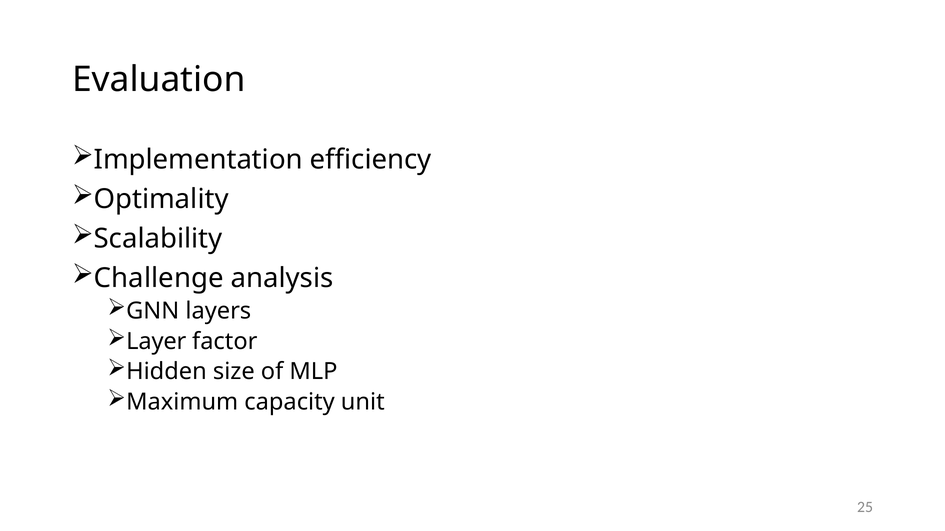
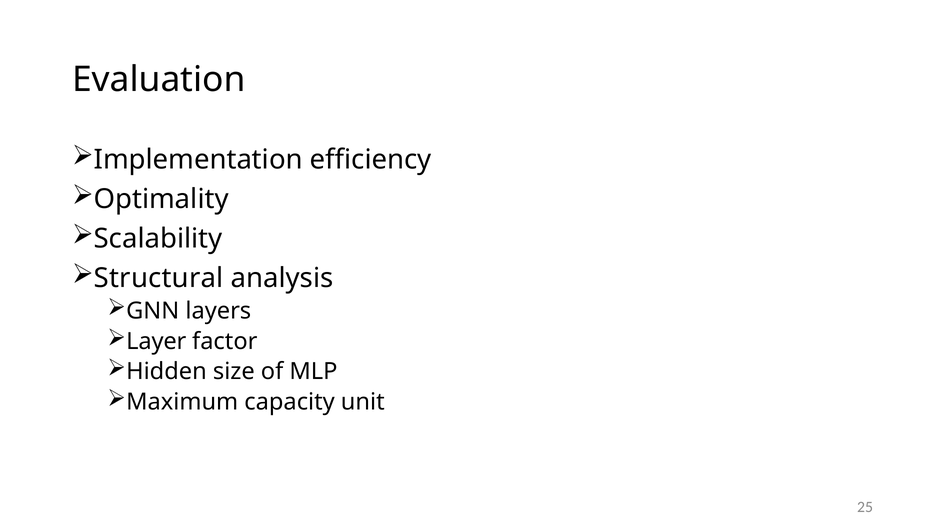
Challenge: Challenge -> Structural
